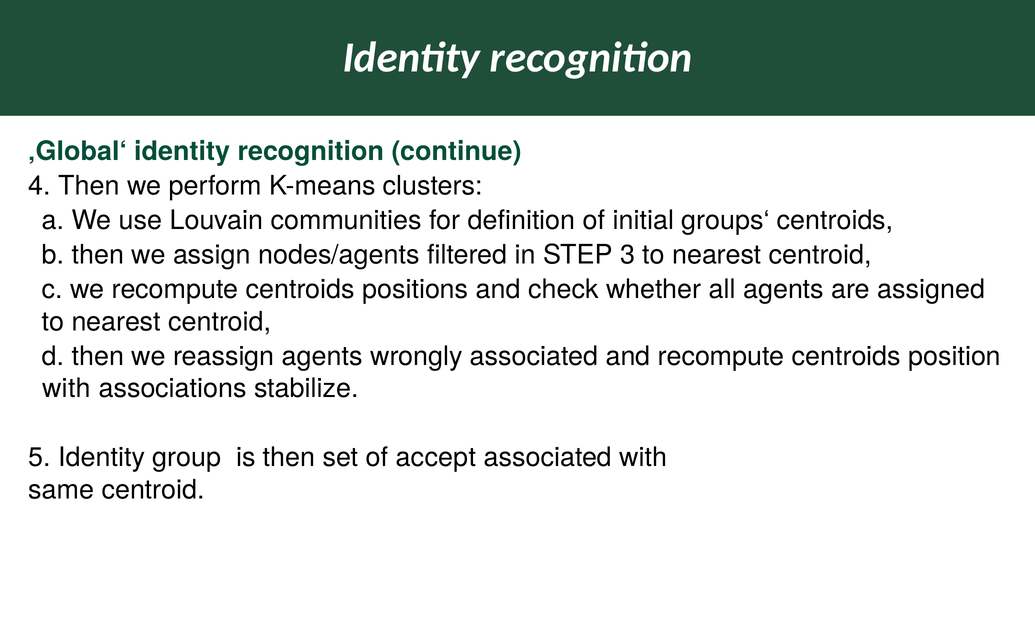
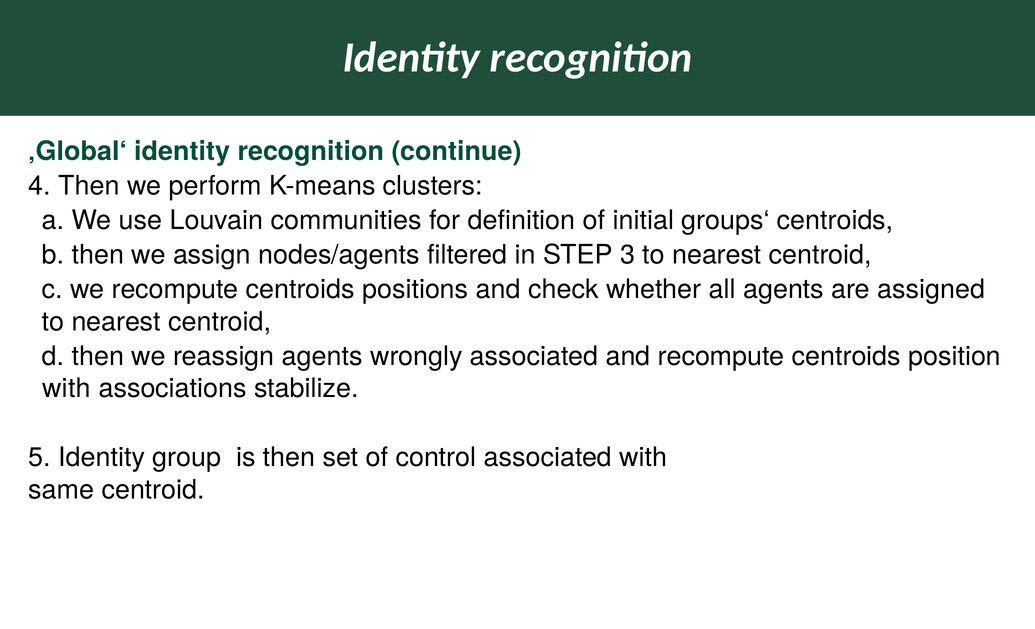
accept: accept -> control
